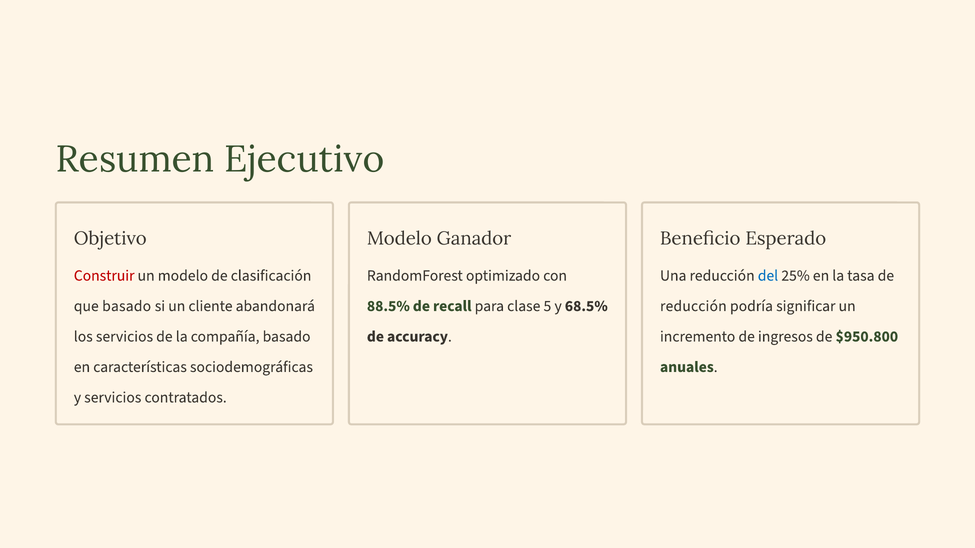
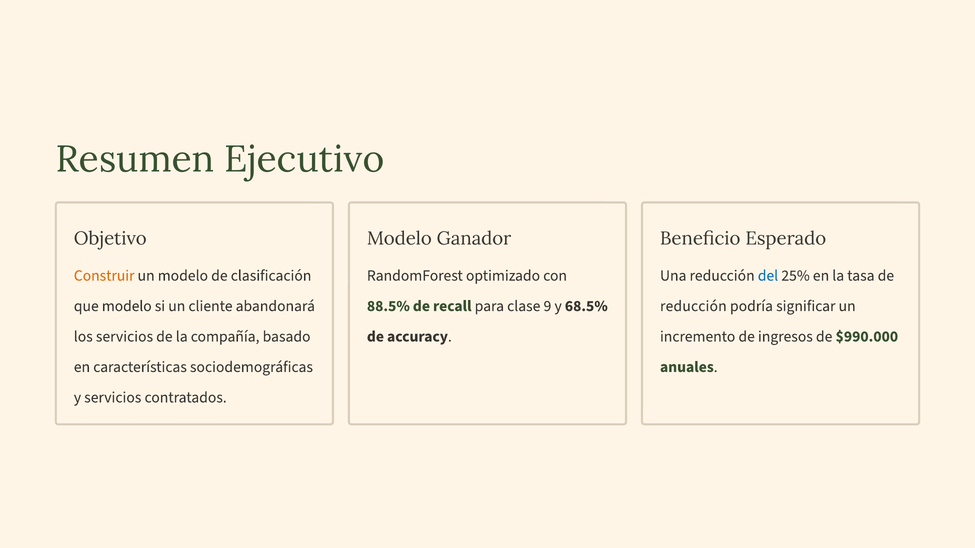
Construir colour: red -> orange
que basado: basado -> modelo
5: 5 -> 9
$950.800: $950.800 -> $990.000
